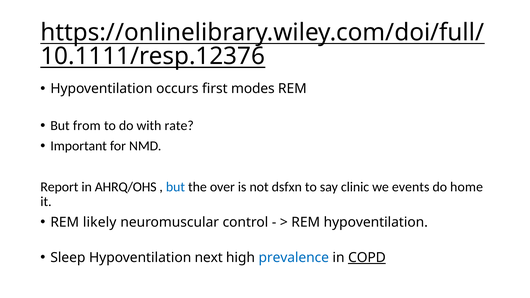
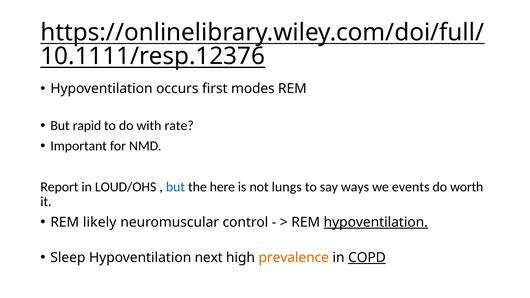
from: from -> rapid
AHRQ/OHS: AHRQ/OHS -> LOUD/OHS
over: over -> here
dsfxn: dsfxn -> lungs
clinic: clinic -> ways
home: home -> worth
hypoventilation at (376, 222) underline: none -> present
prevalence colour: blue -> orange
